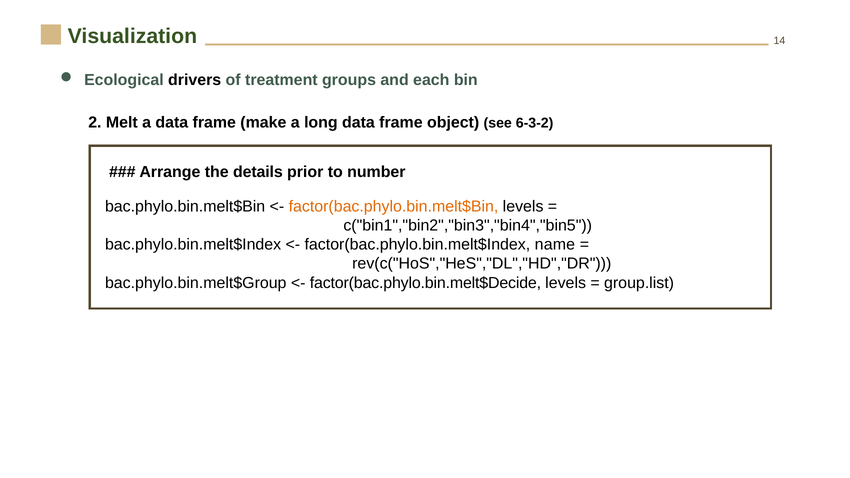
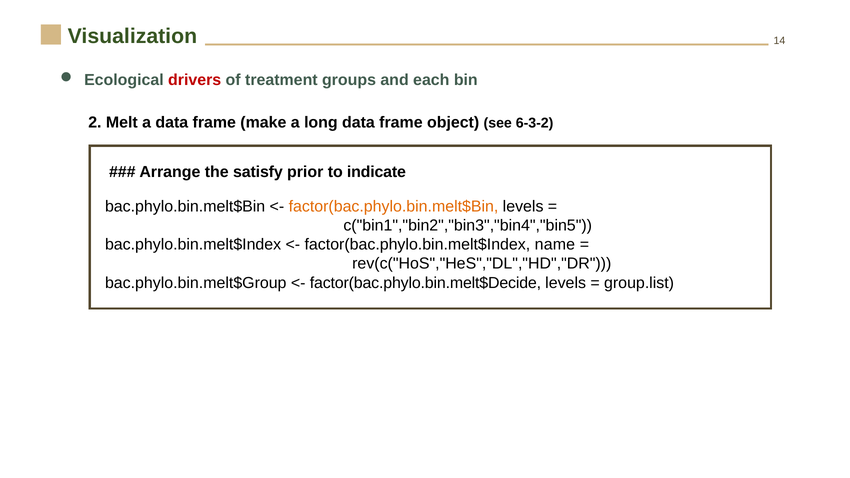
drivers colour: black -> red
details: details -> satisfy
number: number -> indicate
